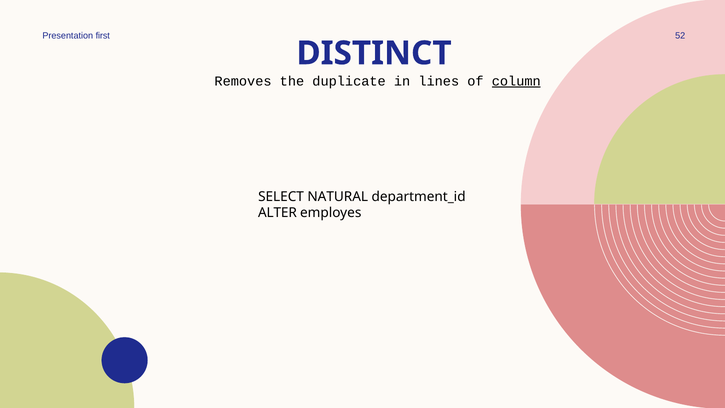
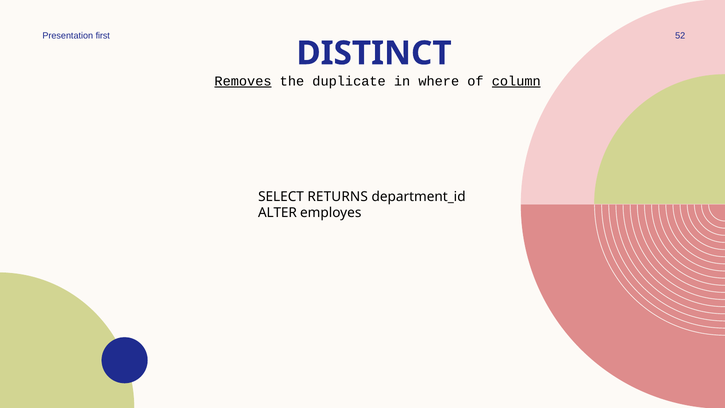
Removes underline: none -> present
lines: lines -> where
NATURAL: NATURAL -> RETURNS
